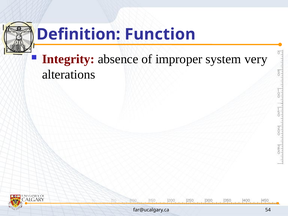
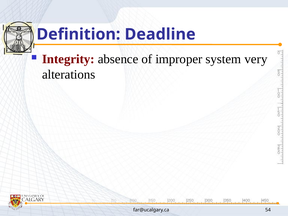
Function: Function -> Deadline
